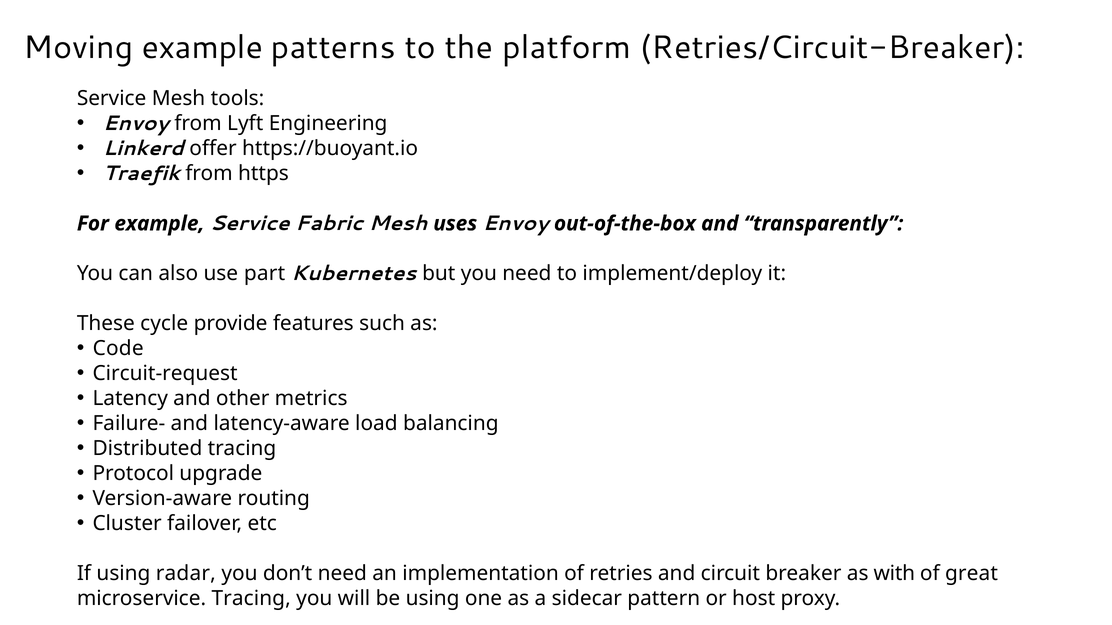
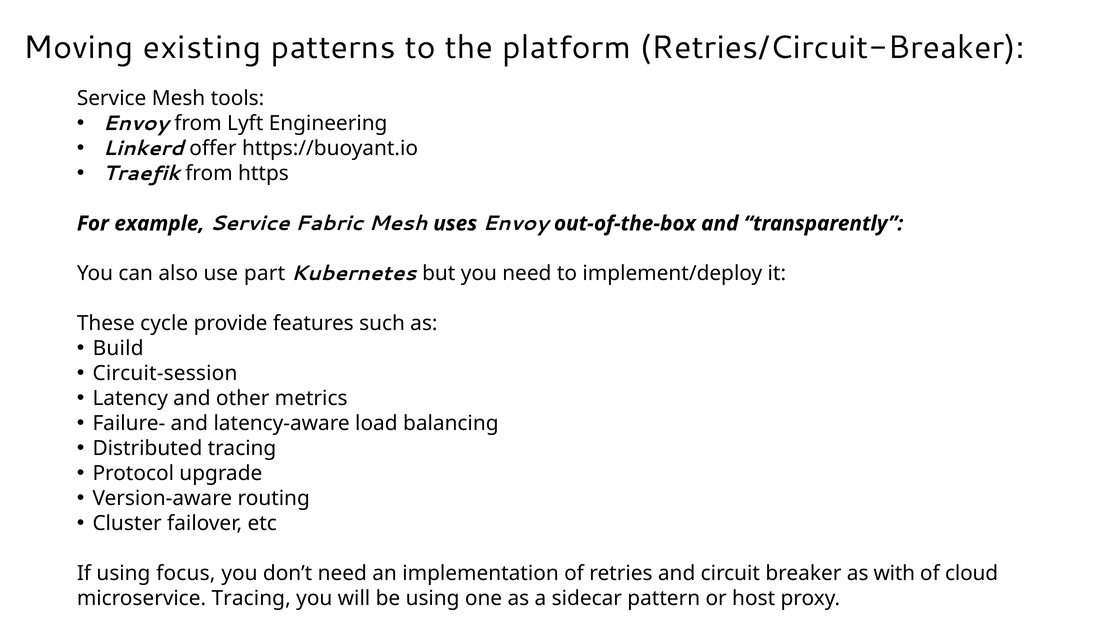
Moving example: example -> existing
Code: Code -> Build
Circuit-request: Circuit-request -> Circuit-session
radar: radar -> focus
great: great -> cloud
